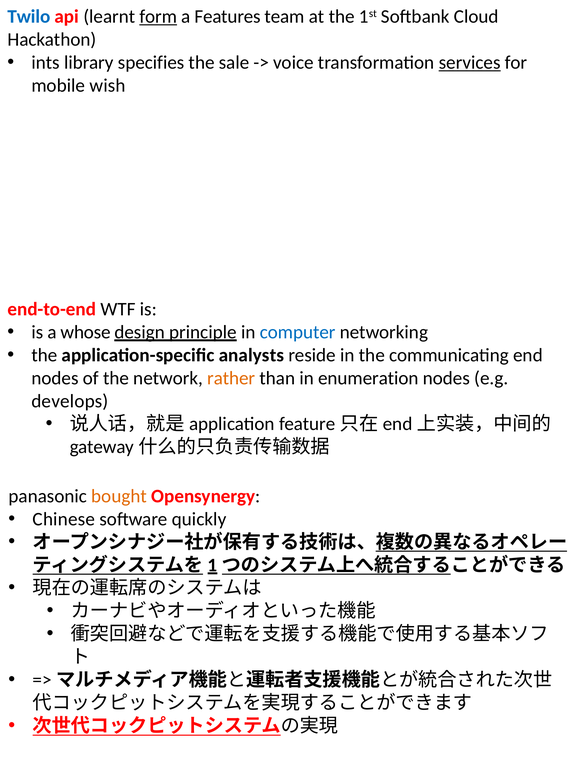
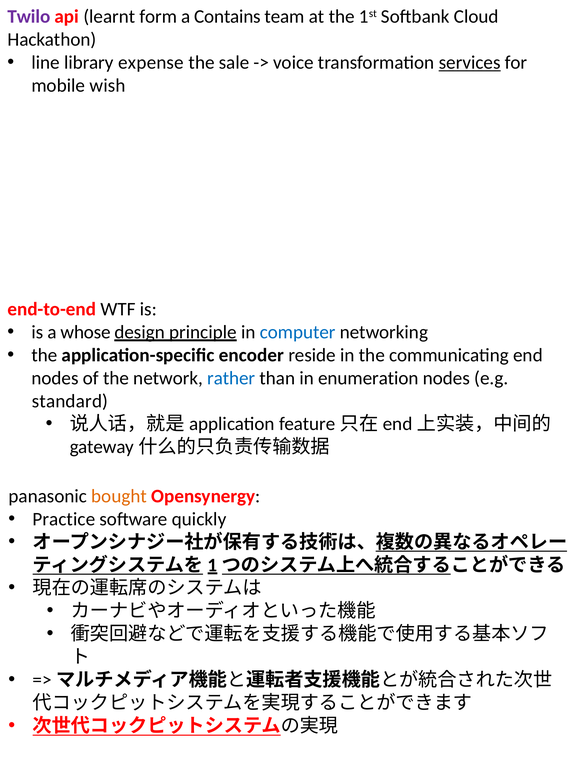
Twilo colour: blue -> purple
form underline: present -> none
Features: Features -> Contains
ints: ints -> line
specifies: specifies -> expense
analysts: analysts -> encoder
rather colour: orange -> blue
develops: develops -> standard
Chinese: Chinese -> Practice
